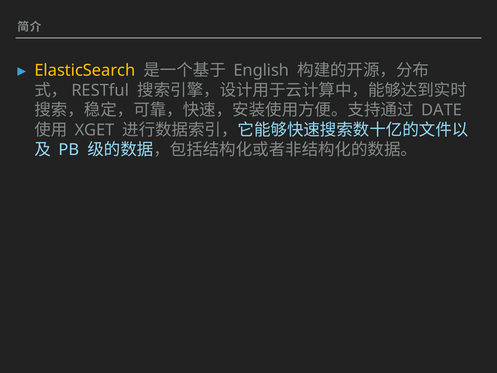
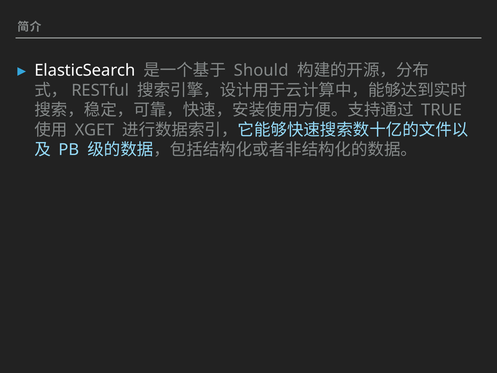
ElasticSearch colour: yellow -> white
English: English -> Should
DATE: DATE -> TRUE
